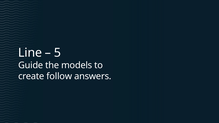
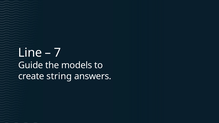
5: 5 -> 7
follow: follow -> string
